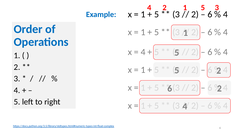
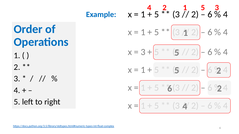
4 at (143, 52): 4 -> 3
